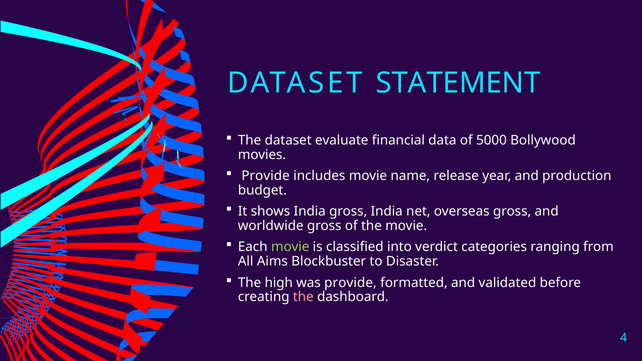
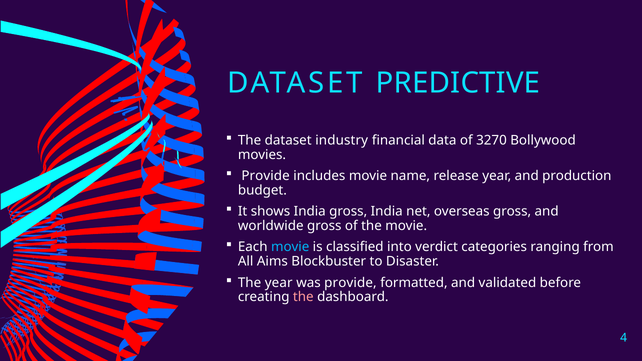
STATEMENT: STATEMENT -> PREDICTIVE
evaluate: evaluate -> industry
5000: 5000 -> 3270
movie at (290, 247) colour: light green -> light blue
The high: high -> year
